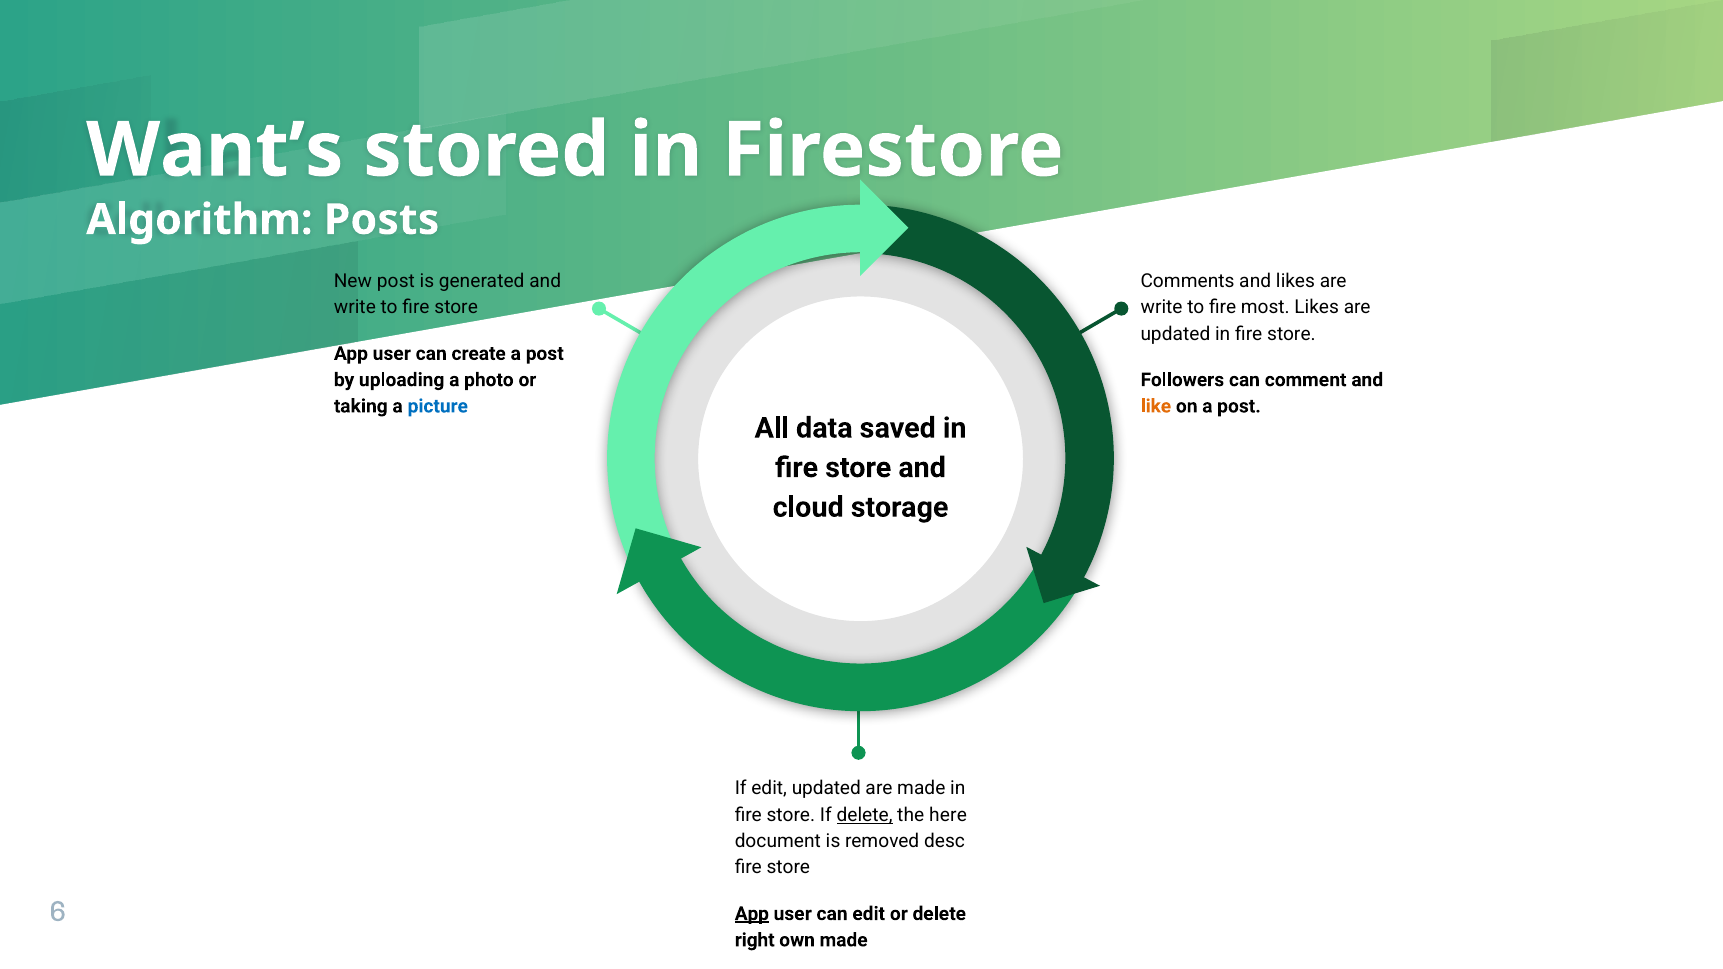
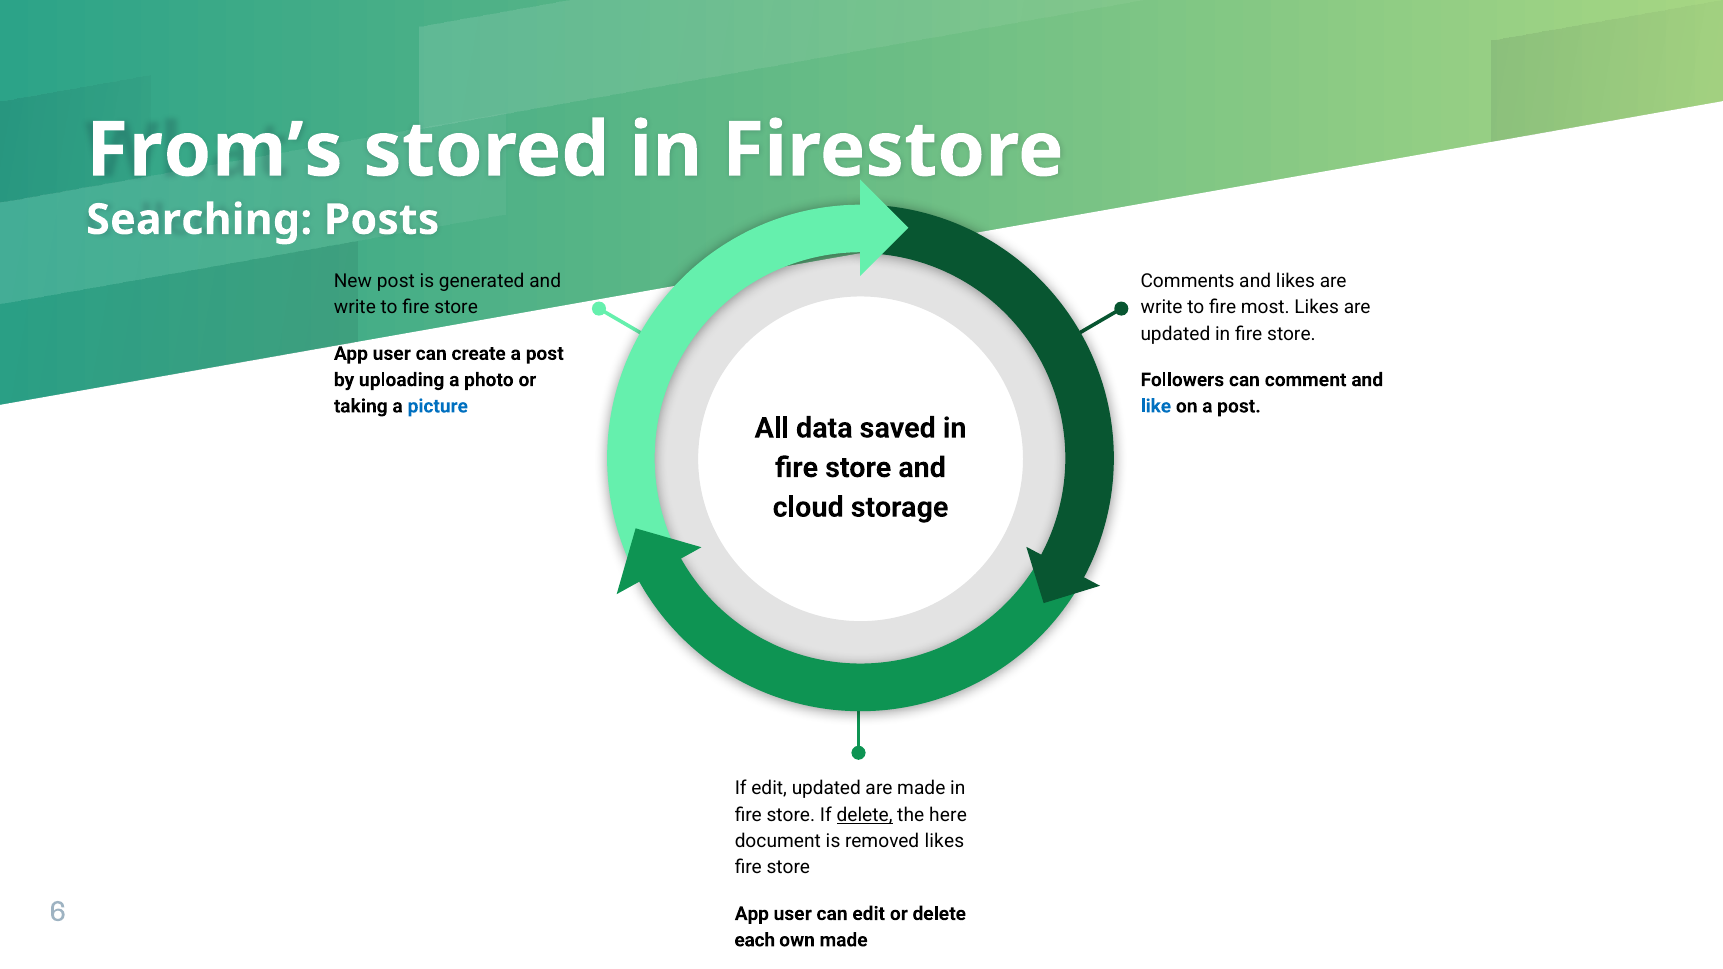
Want’s: Want’s -> From’s
Algorithm: Algorithm -> Searching
like colour: orange -> blue
removed desc: desc -> likes
App at (752, 914) underline: present -> none
right: right -> each
